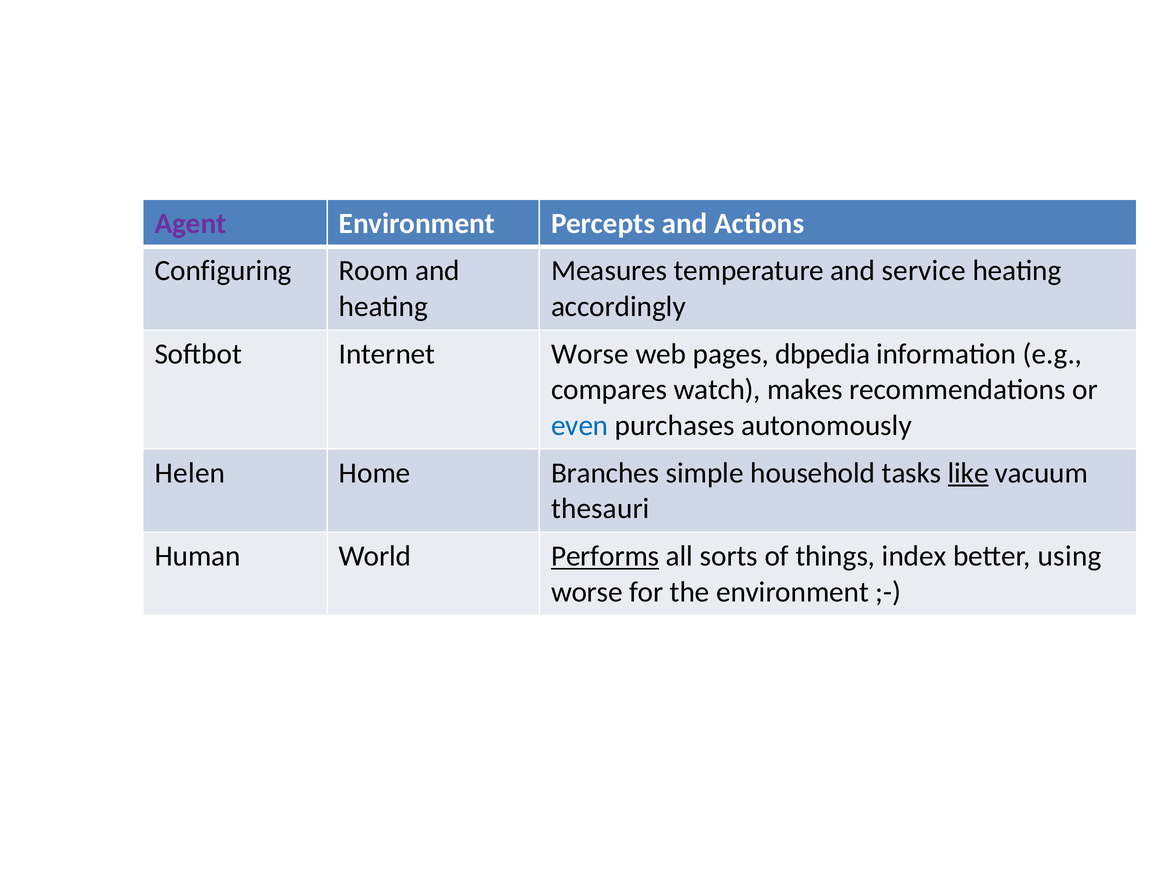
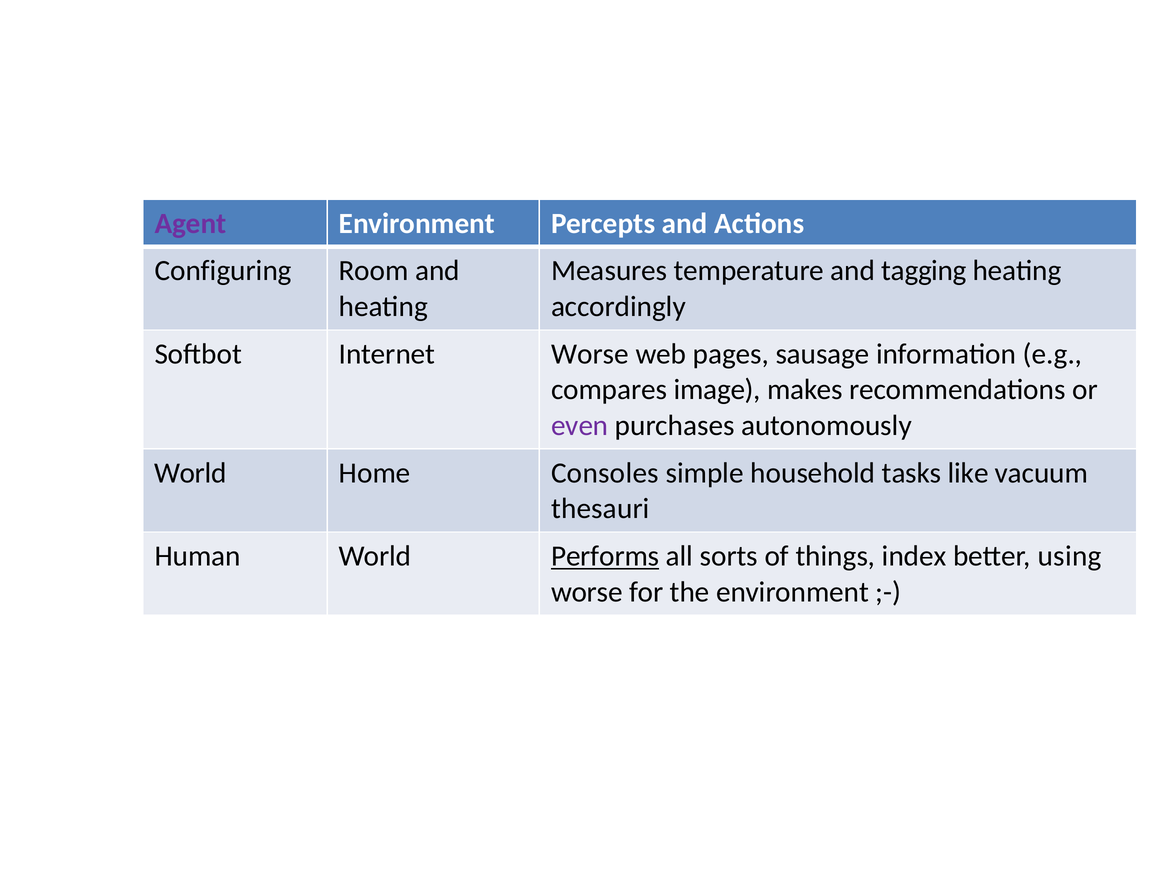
service: service -> tagging
dbpedia: dbpedia -> sausage
watch: watch -> image
even colour: blue -> purple
Helen at (190, 473): Helen -> World
Branches: Branches -> Consoles
like underline: present -> none
